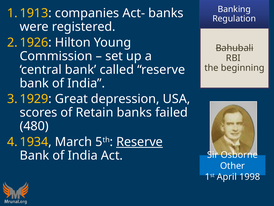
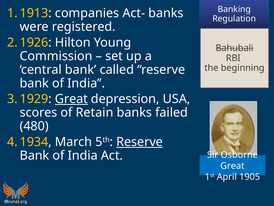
Great at (71, 99) underline: none -> present
Other at (233, 165): Other -> Great
1998: 1998 -> 1905
